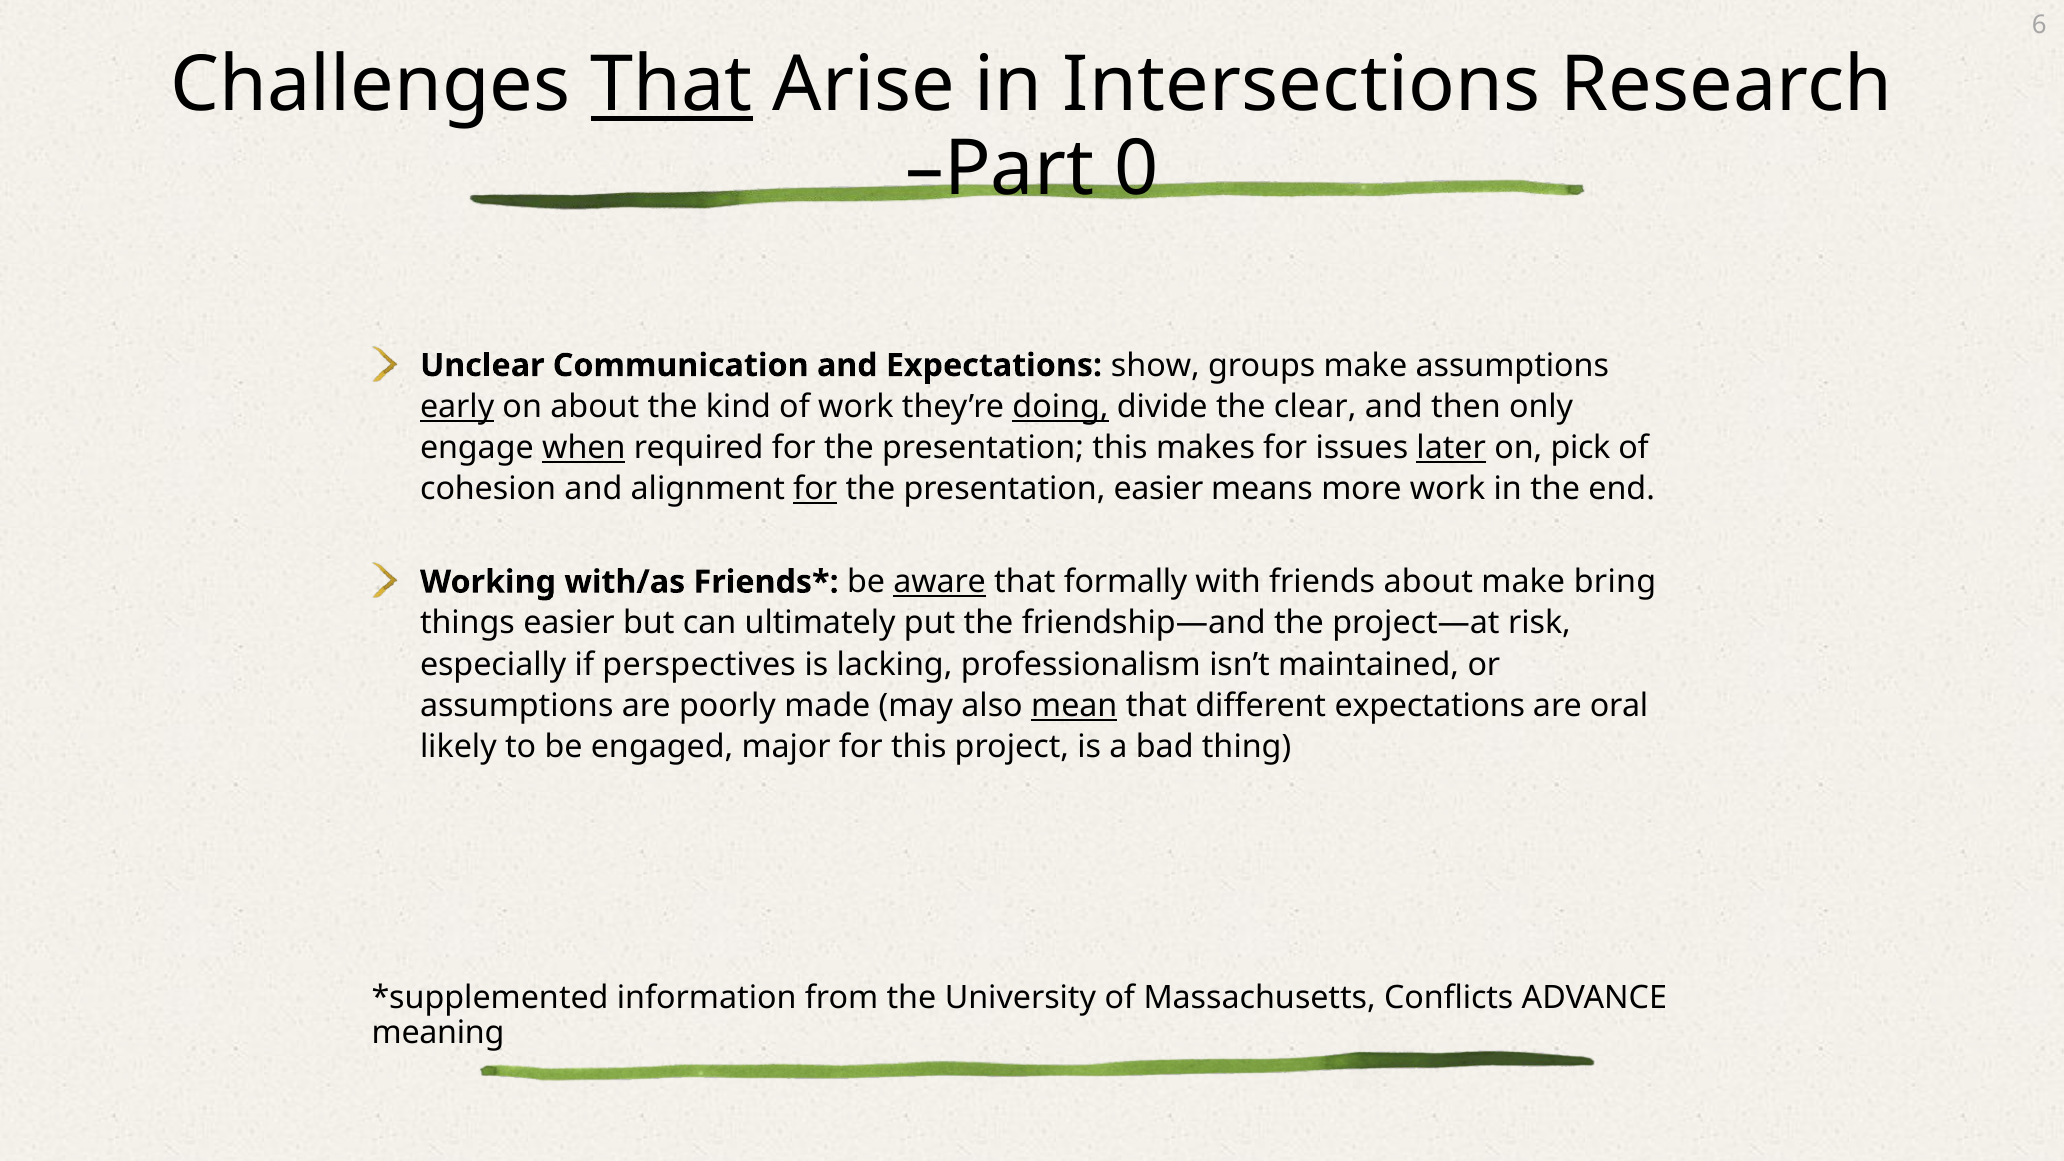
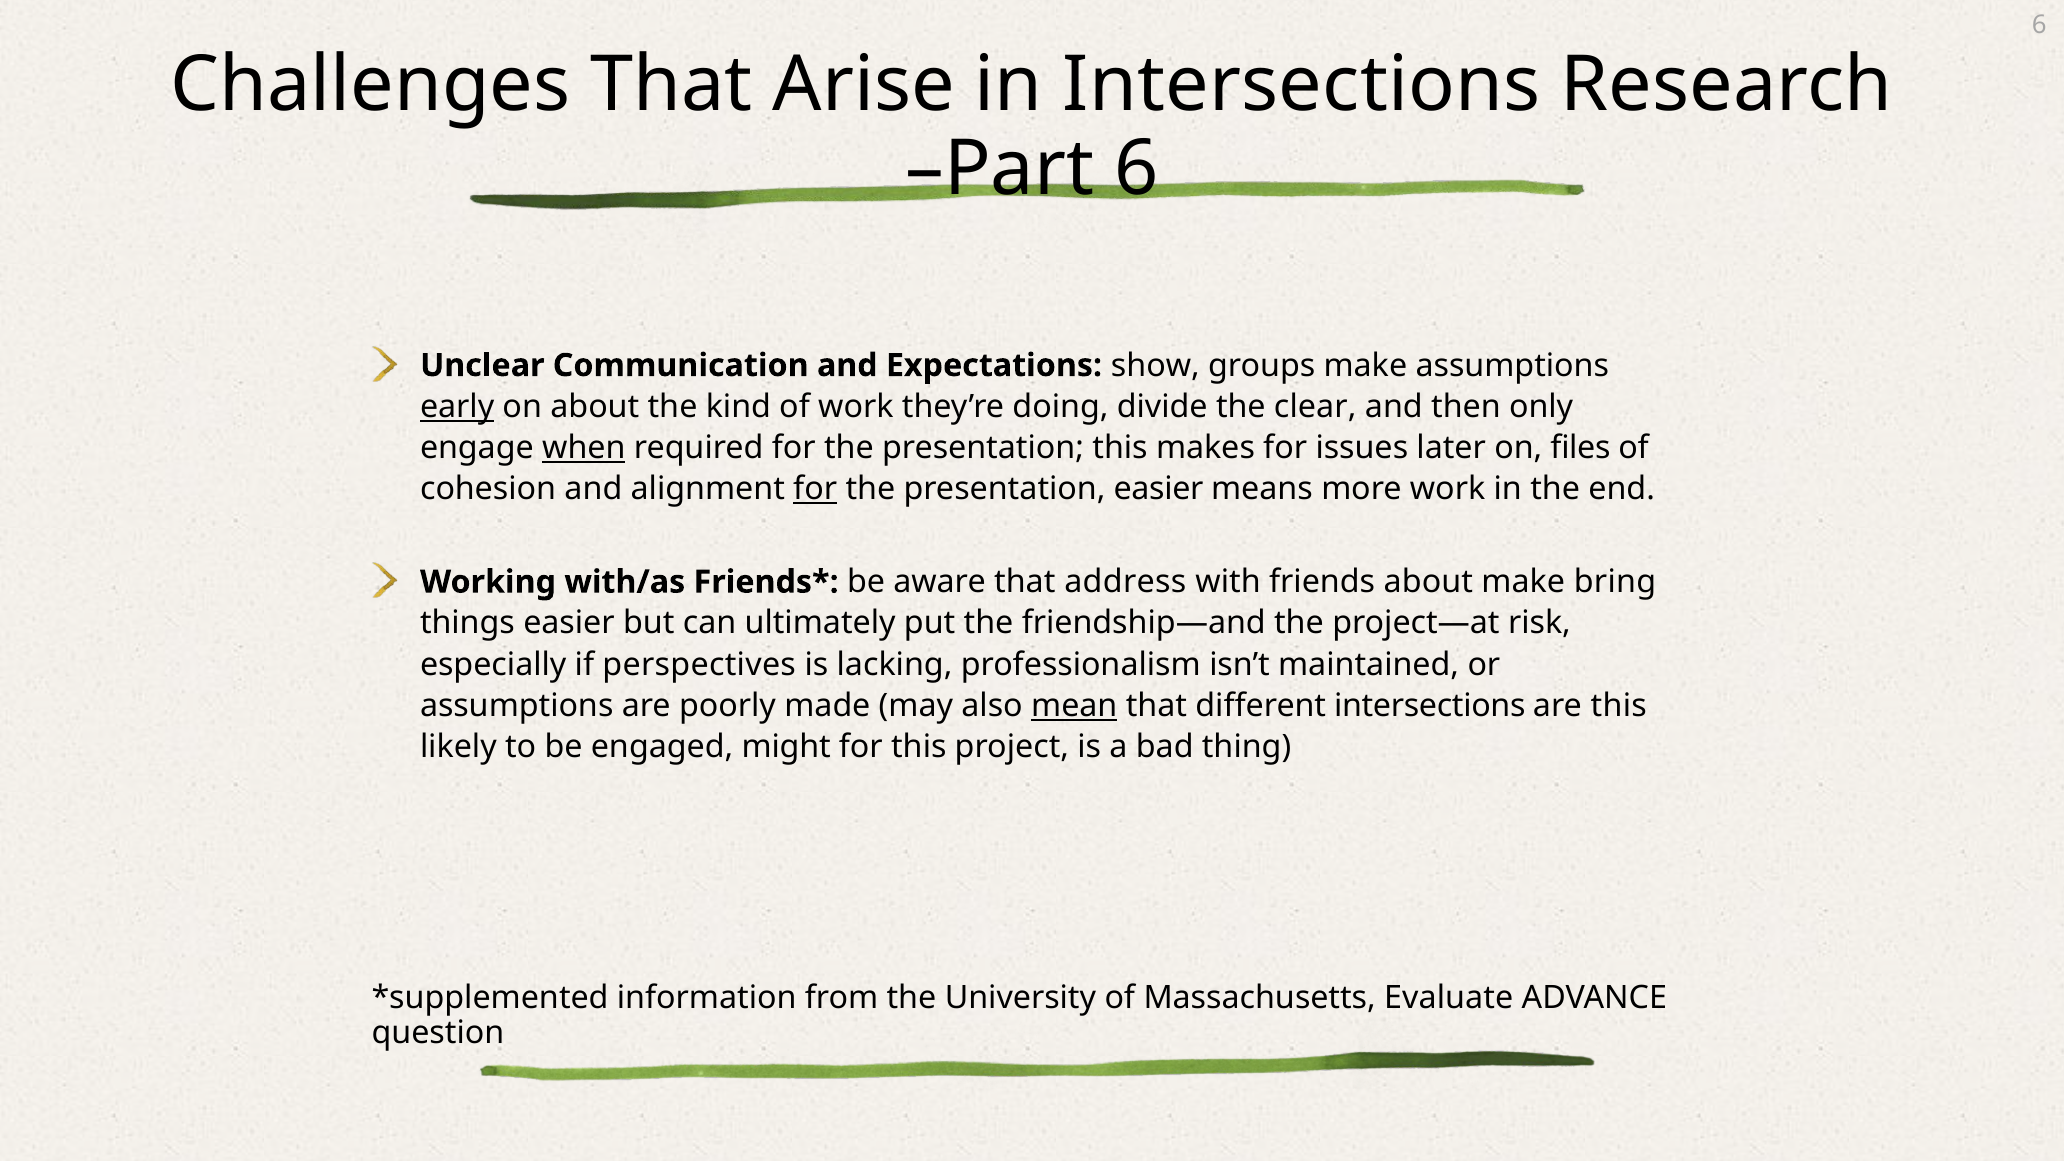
That at (672, 85) underline: present -> none
Part 0: 0 -> 6
doing underline: present -> none
later underline: present -> none
pick: pick -> files
aware underline: present -> none
formally: formally -> address
different expectations: expectations -> intersections
are oral: oral -> this
major: major -> might
Conflicts: Conflicts -> Evaluate
meaning: meaning -> question
